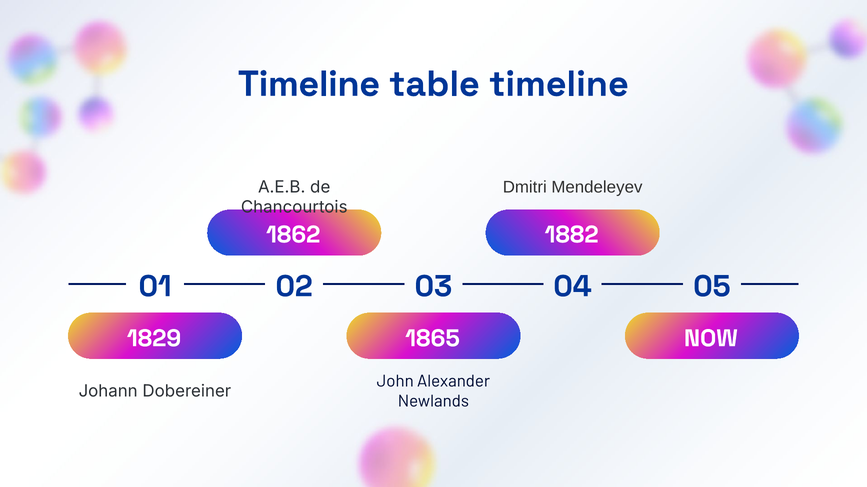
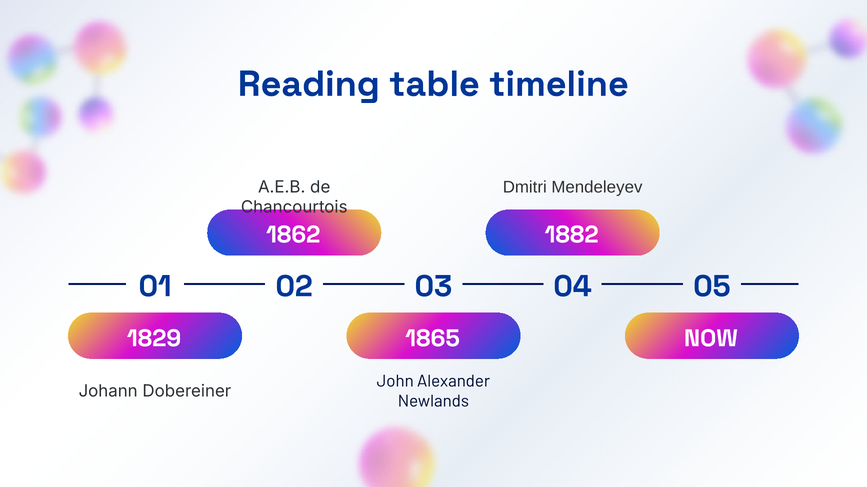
Timeline at (309, 84): Timeline -> Reading
